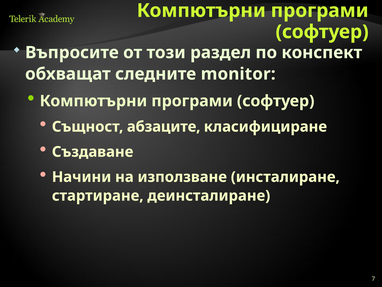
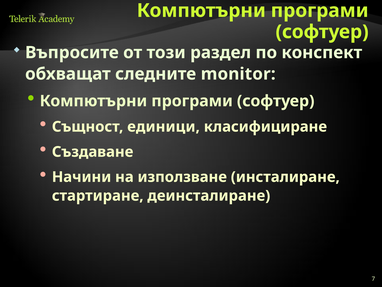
абзаците: абзаците -> единици
